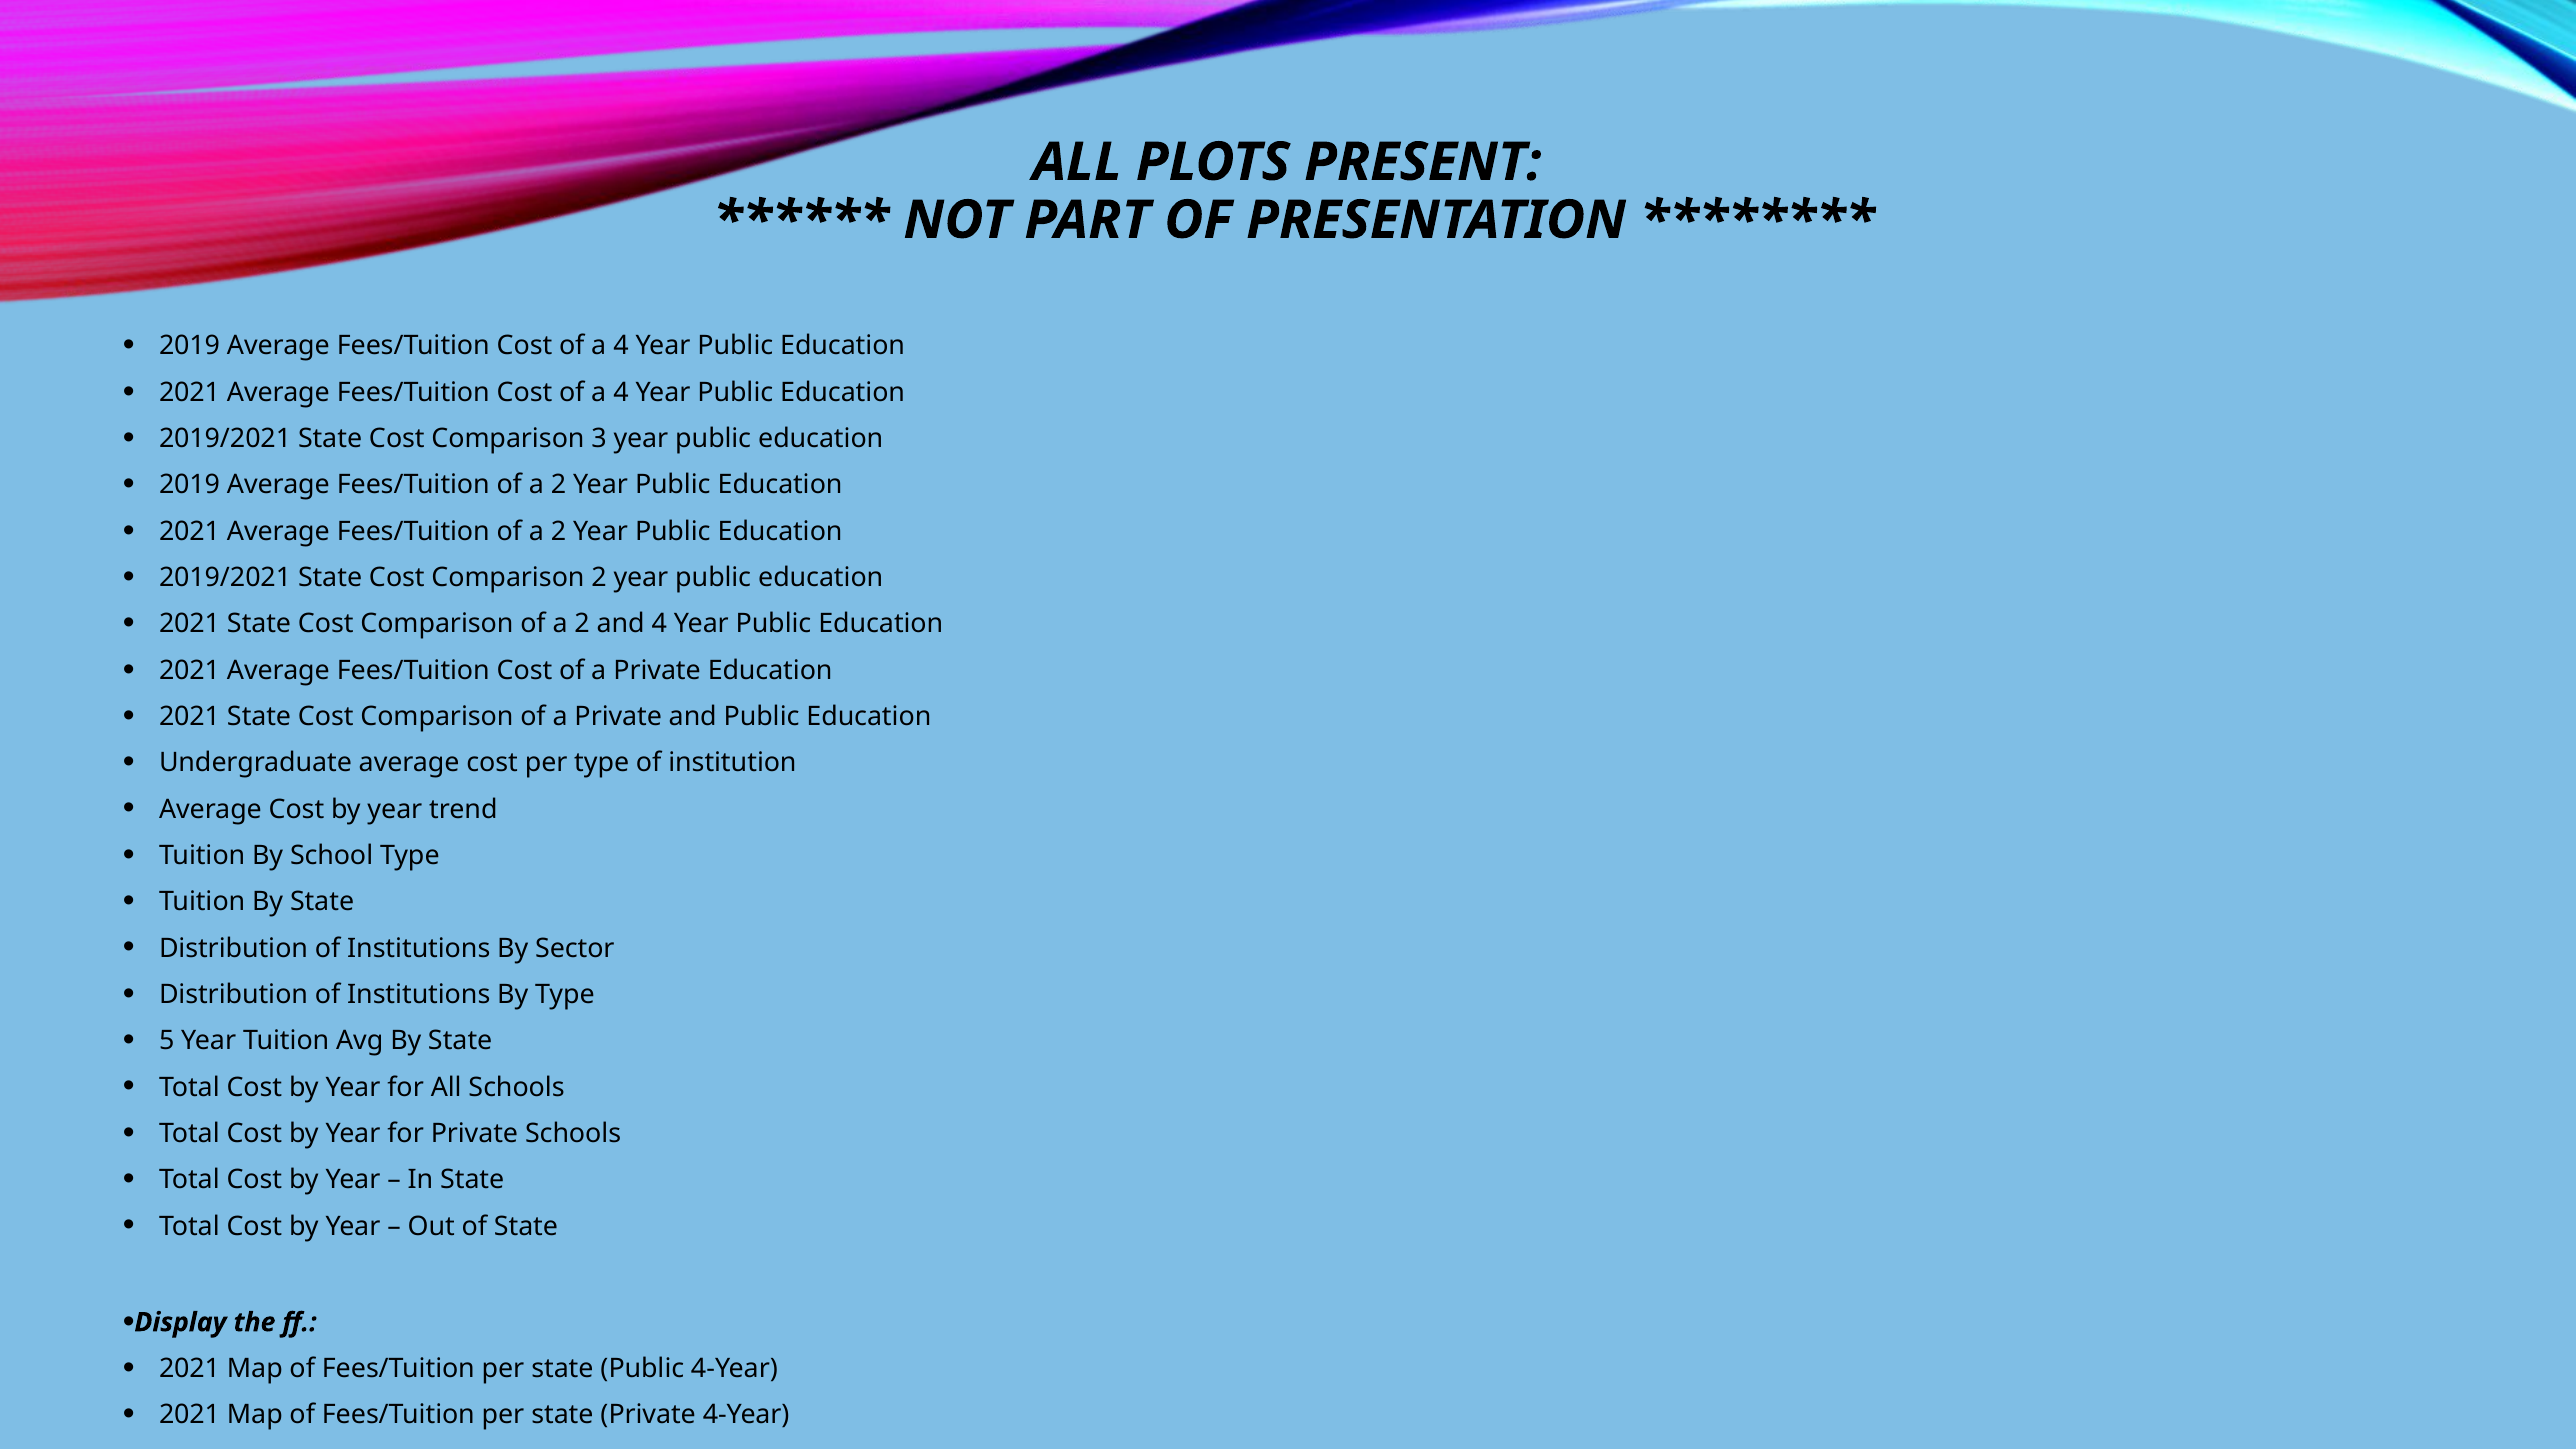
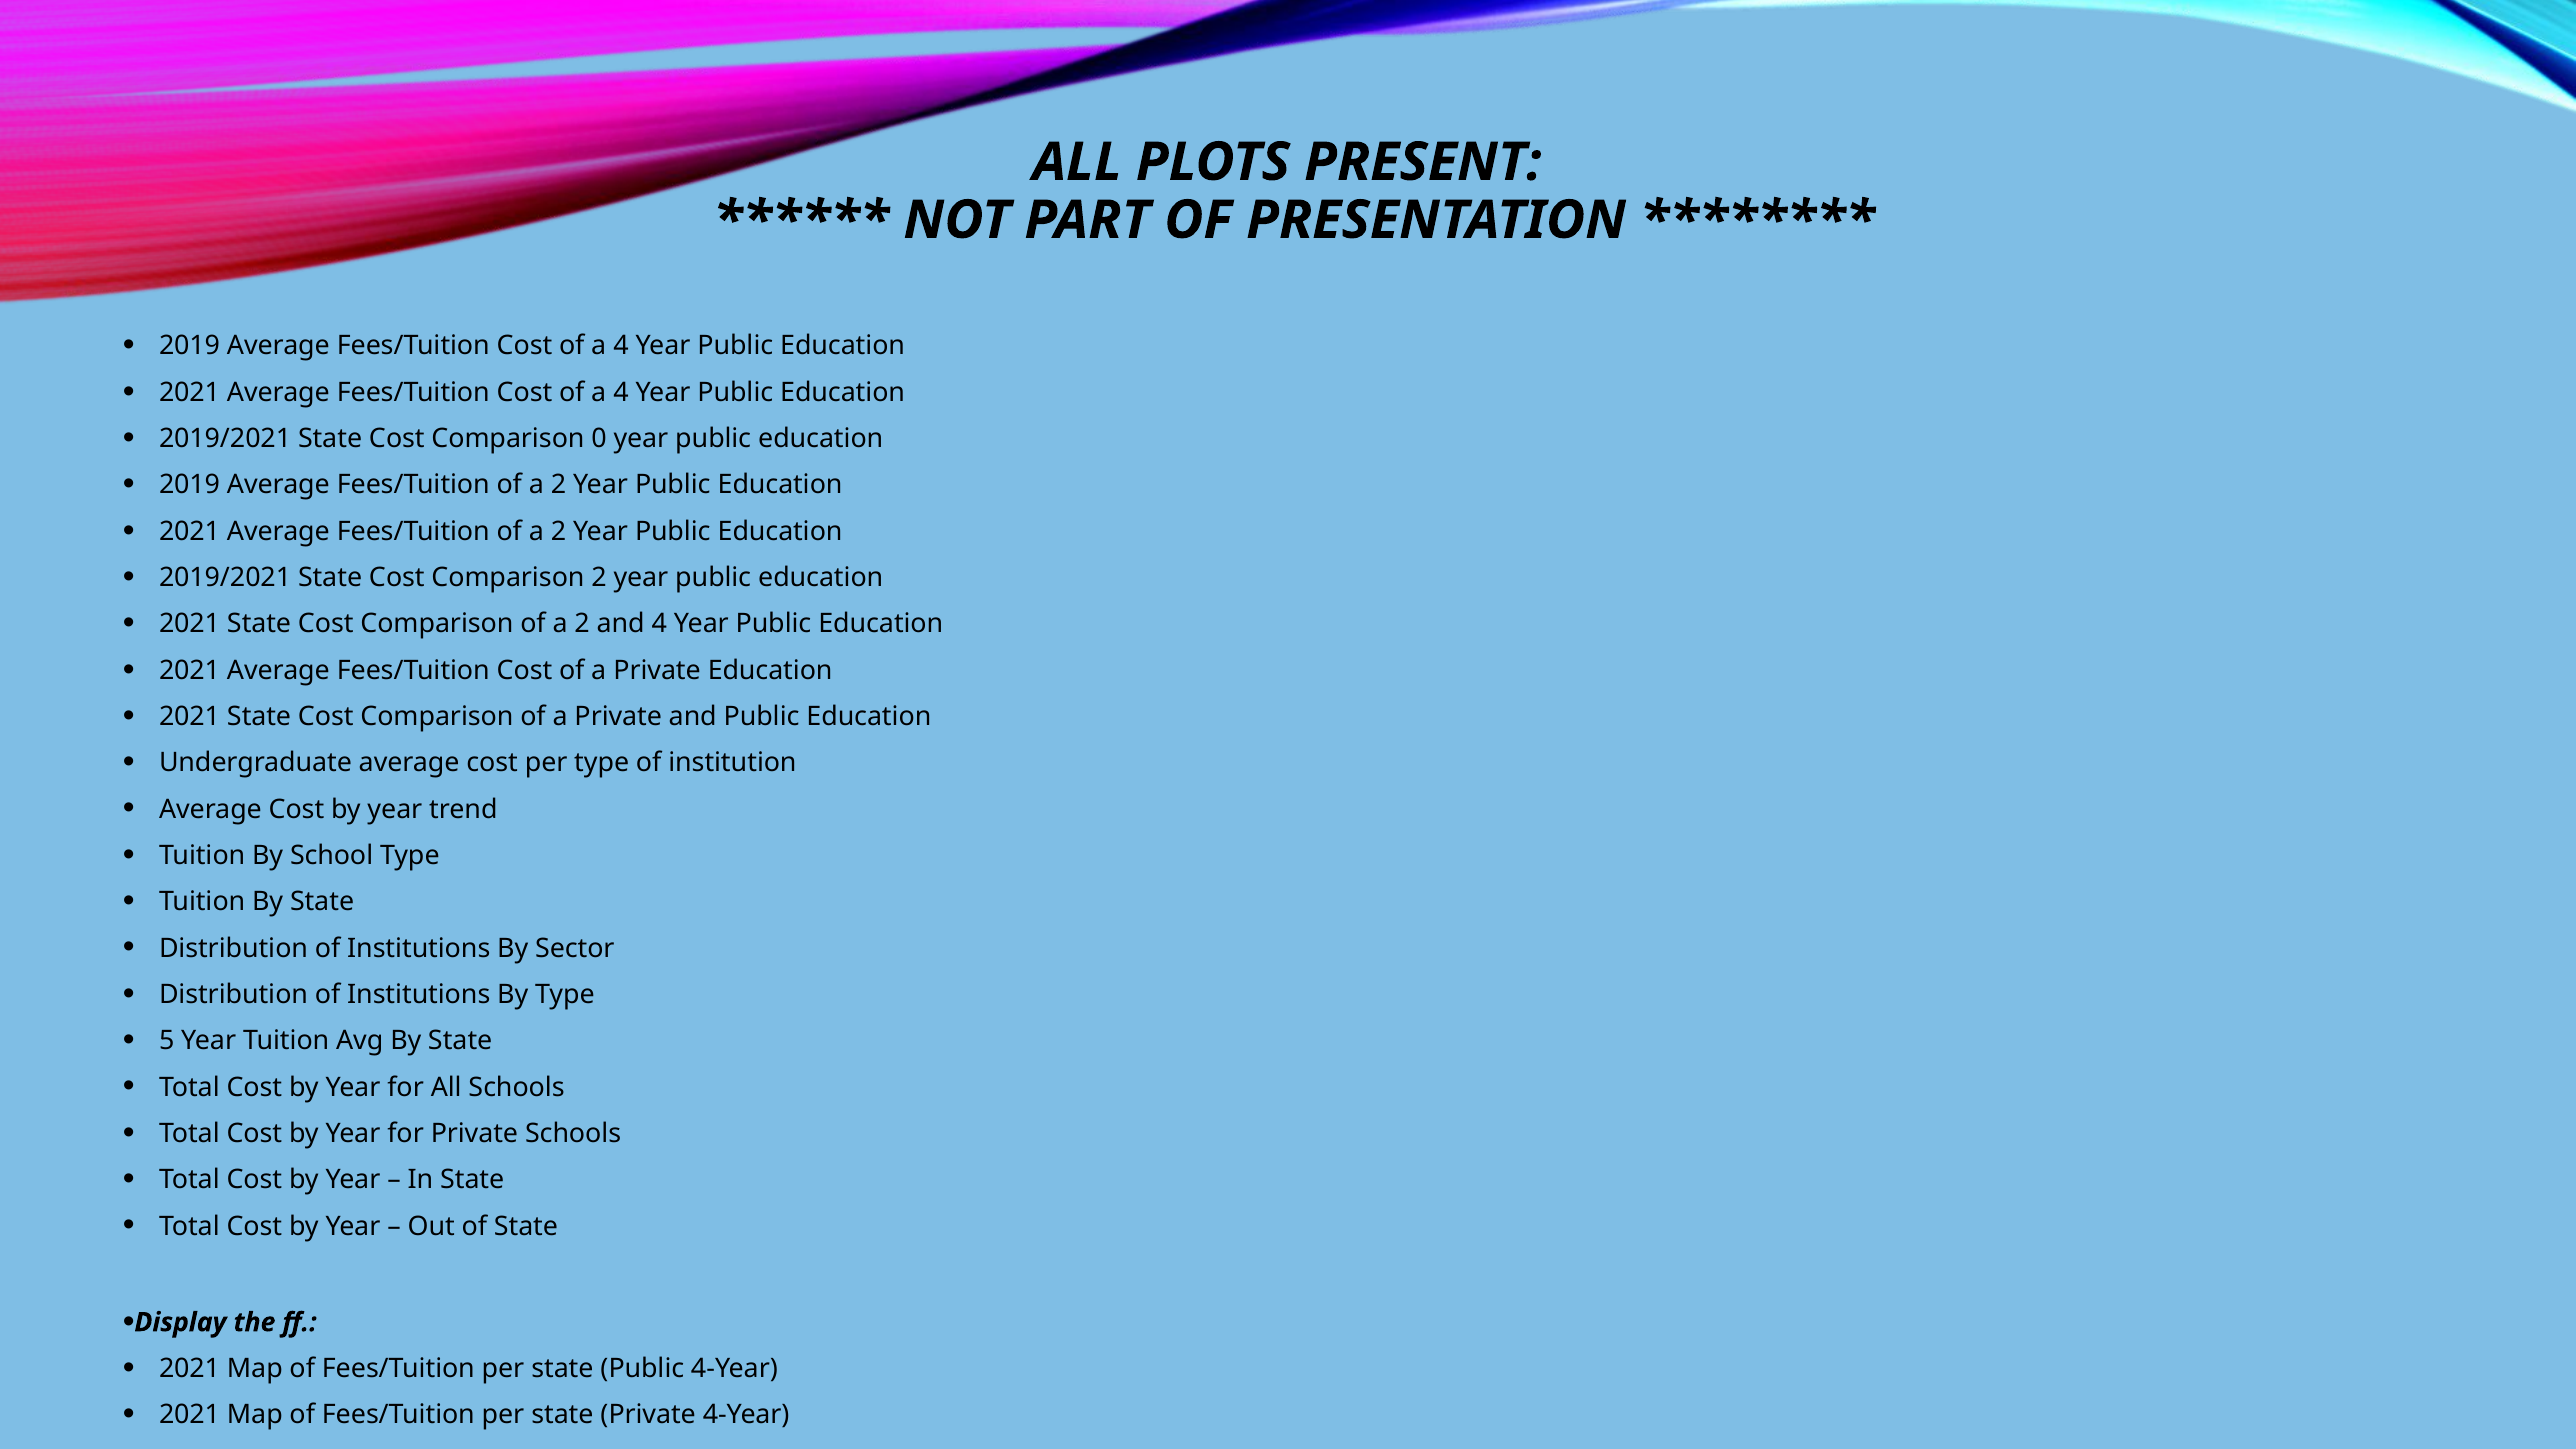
3: 3 -> 0
